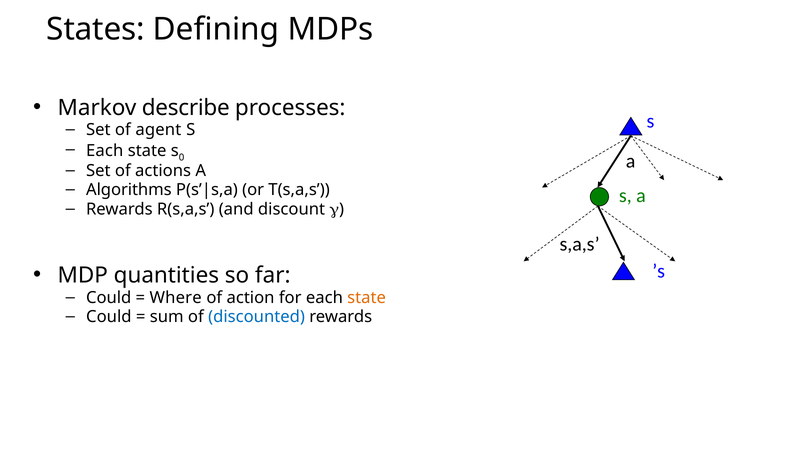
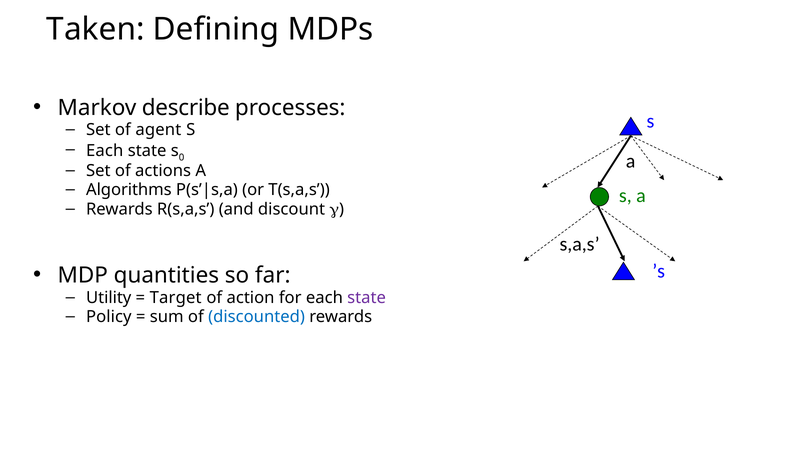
States: States -> Taken
Could at (109, 298): Could -> Utility
Where: Where -> Target
state at (367, 298) colour: orange -> purple
Could at (109, 317): Could -> Policy
